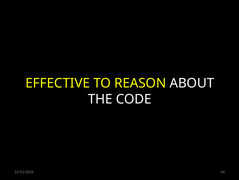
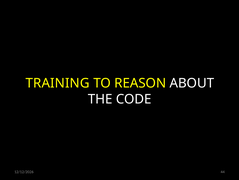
EFFECTIVE: EFFECTIVE -> TRAINING
